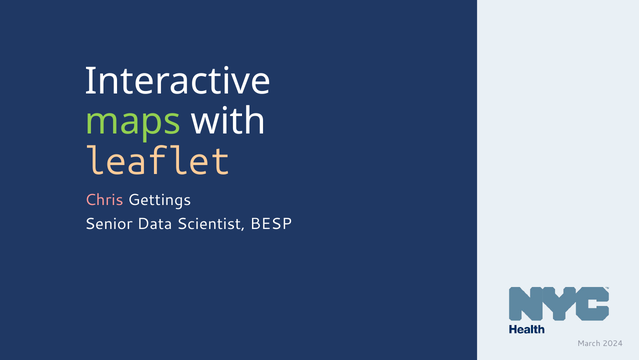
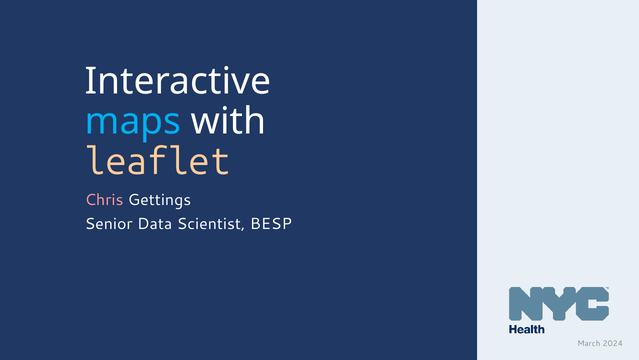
maps colour: light green -> light blue
